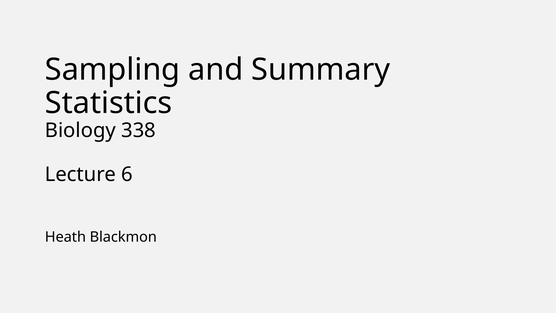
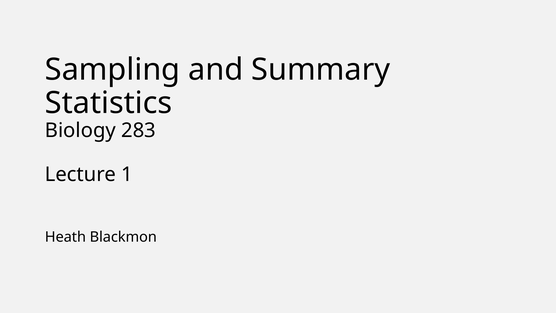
338: 338 -> 283
6: 6 -> 1
